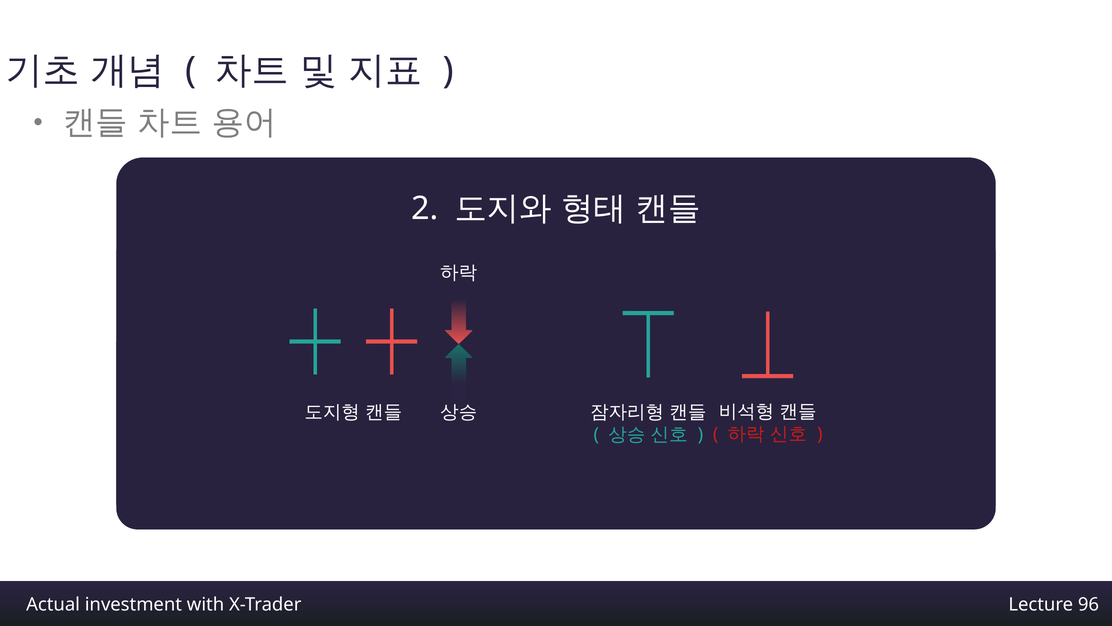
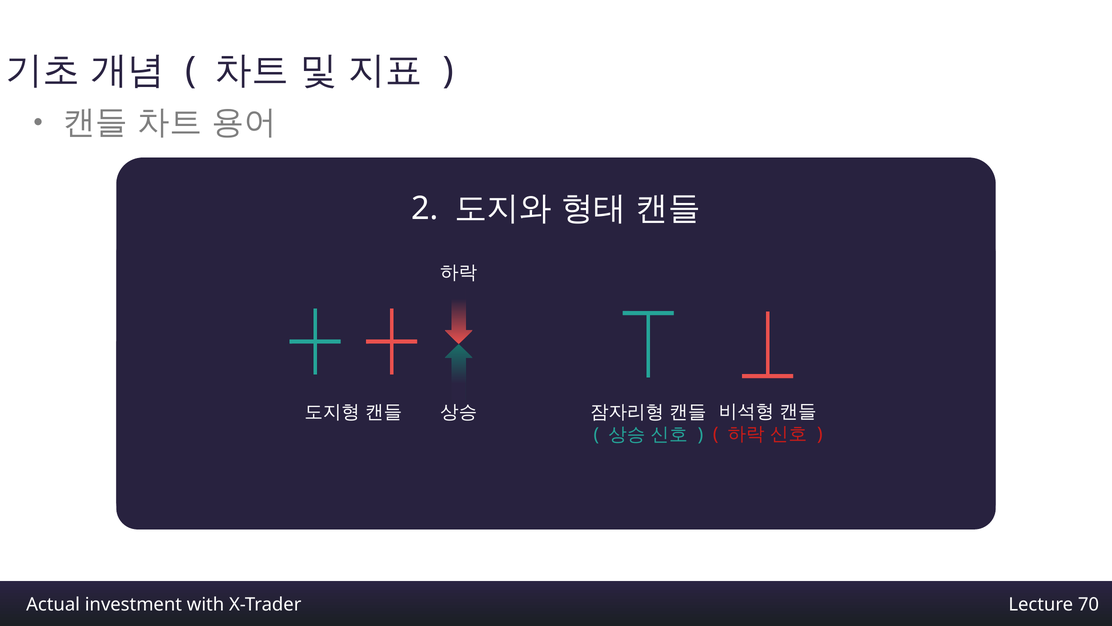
96: 96 -> 70
